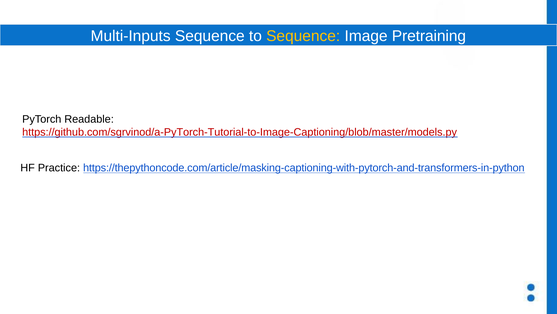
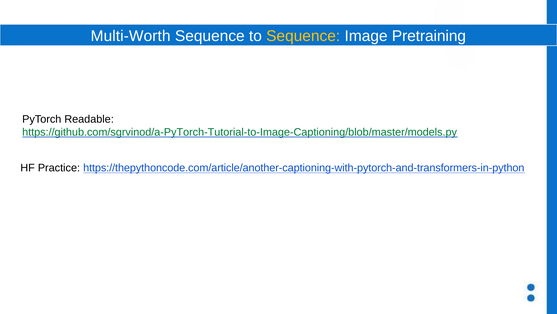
Multi-Inputs: Multi-Inputs -> Multi-Worth
https://github.com/sgrvinod/a-PyTorch-Tutorial-to-Image-Captioning/blob/master/models.py colour: red -> green
https://thepythoncode.com/article/masking-captioning-with-pytorch-and-transformers-in-python: https://thepythoncode.com/article/masking-captioning-with-pytorch-and-transformers-in-python -> https://thepythoncode.com/article/another-captioning-with-pytorch-and-transformers-in-python
